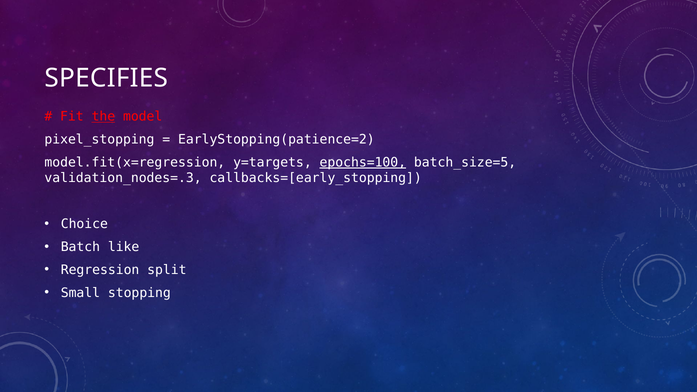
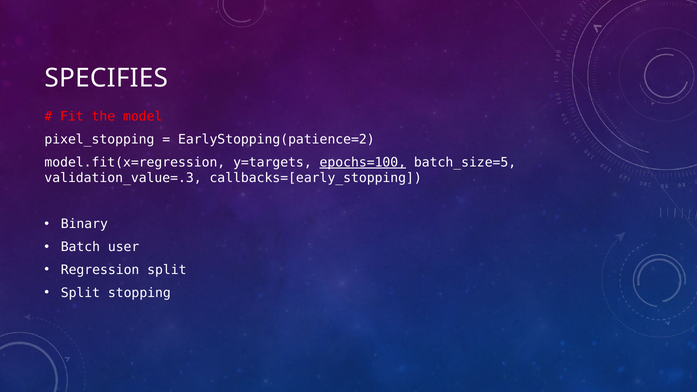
the underline: present -> none
validation_nodes=.3: validation_nodes=.3 -> validation_value=.3
Choice: Choice -> Binary
like: like -> user
Small at (80, 293): Small -> Split
